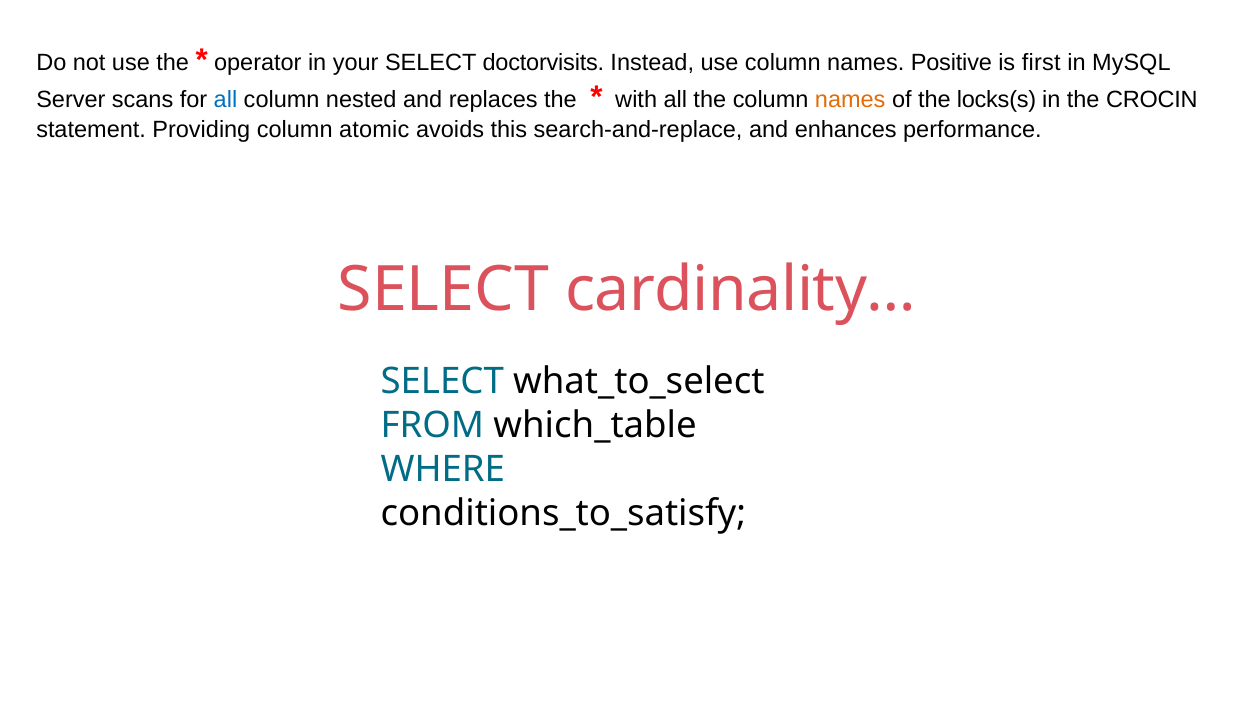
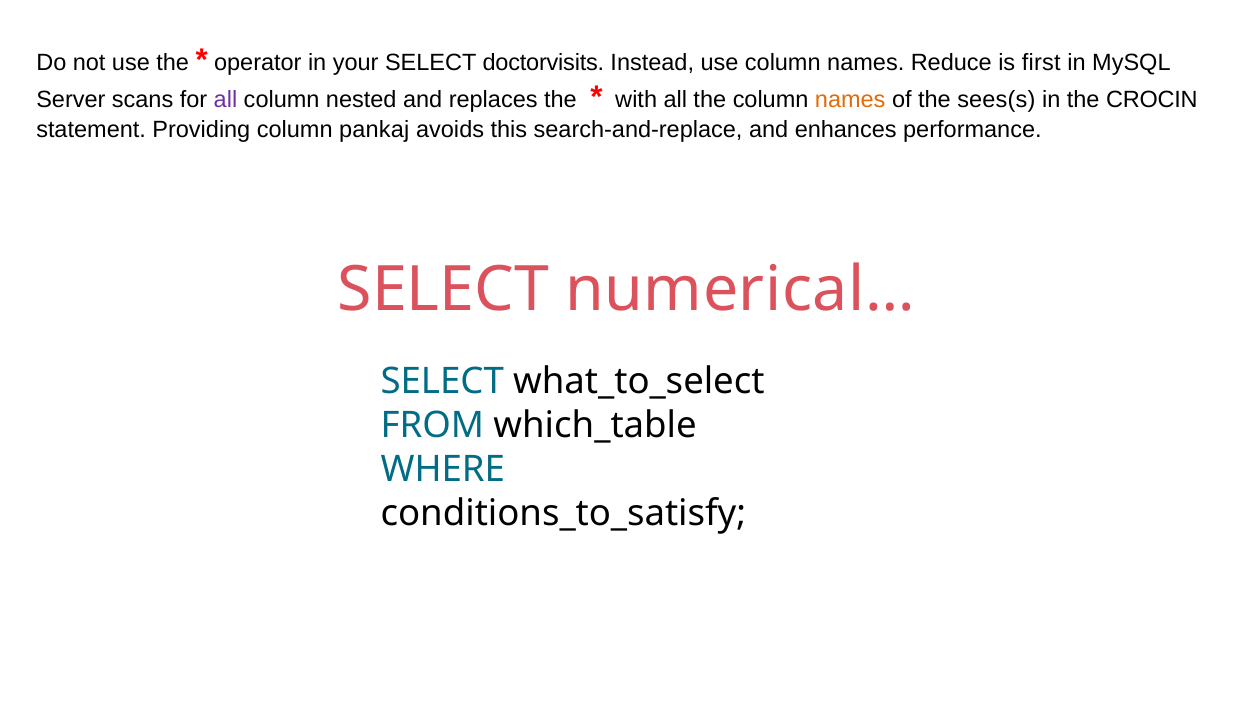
Positive: Positive -> Reduce
all at (225, 100) colour: blue -> purple
locks(s: locks(s -> sees(s
atomic: atomic -> pankaj
cardinality…: cardinality… -> numerical…
